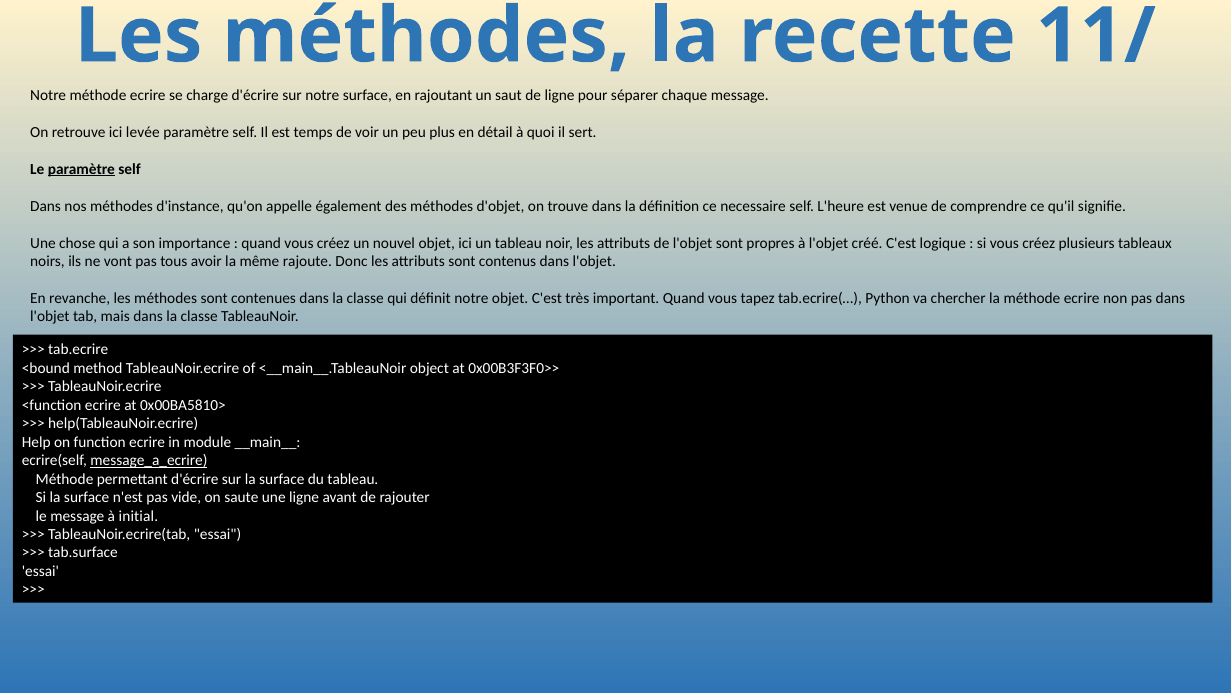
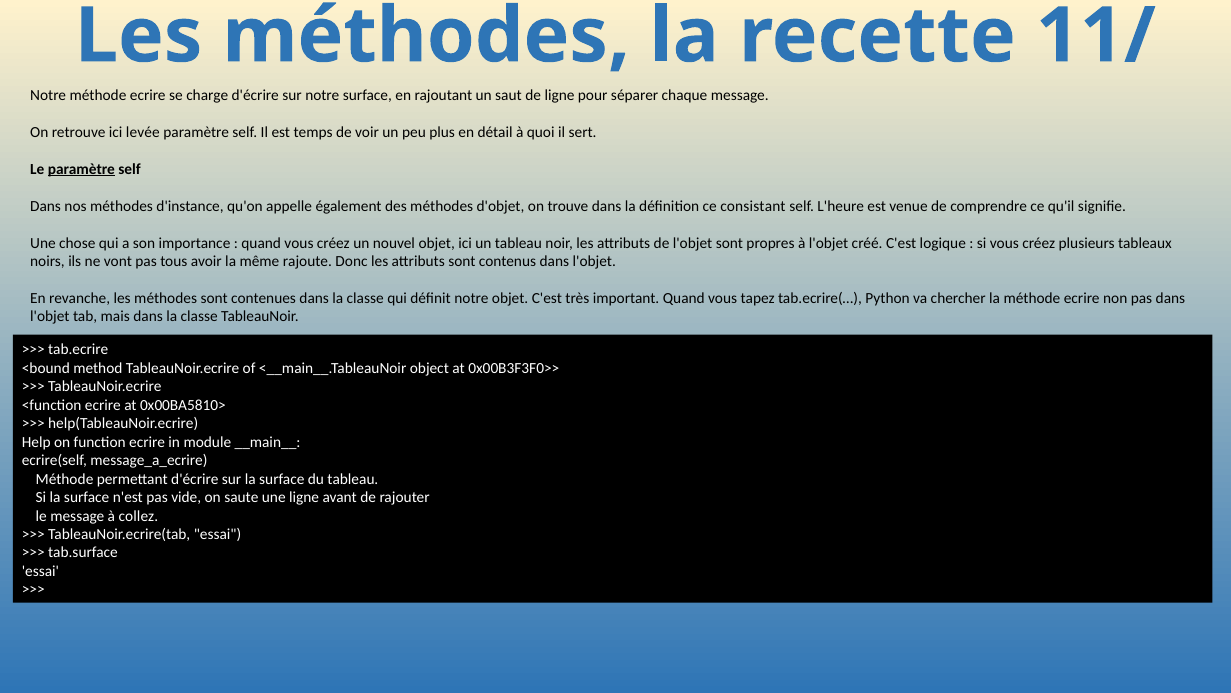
necessaire: necessaire -> consistant
message_a_ecrire underline: present -> none
initial: initial -> collez
